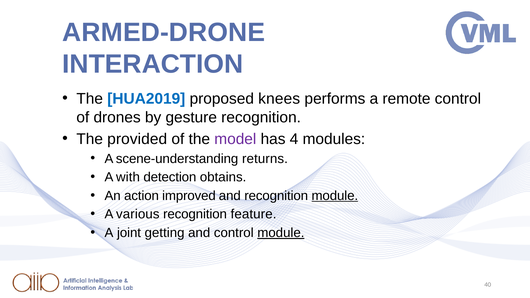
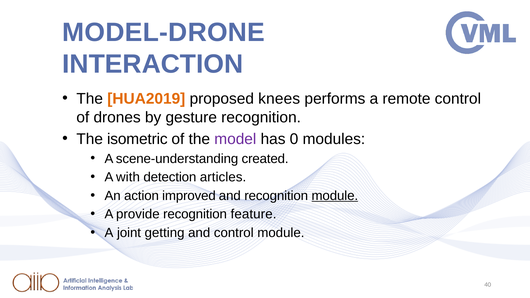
ARMED-DRONE: ARMED-DRONE -> MODEL-DRONE
HUA2019 colour: blue -> orange
provided: provided -> isometric
4: 4 -> 0
returns: returns -> created
obtains: obtains -> articles
various: various -> provide
module at (281, 233) underline: present -> none
